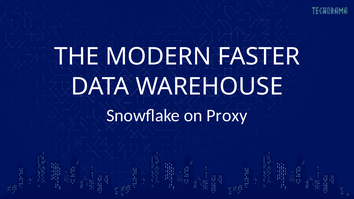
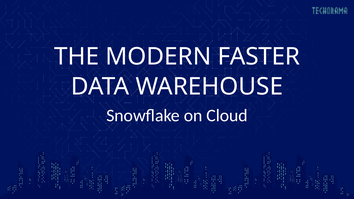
Proxy: Proxy -> Cloud
